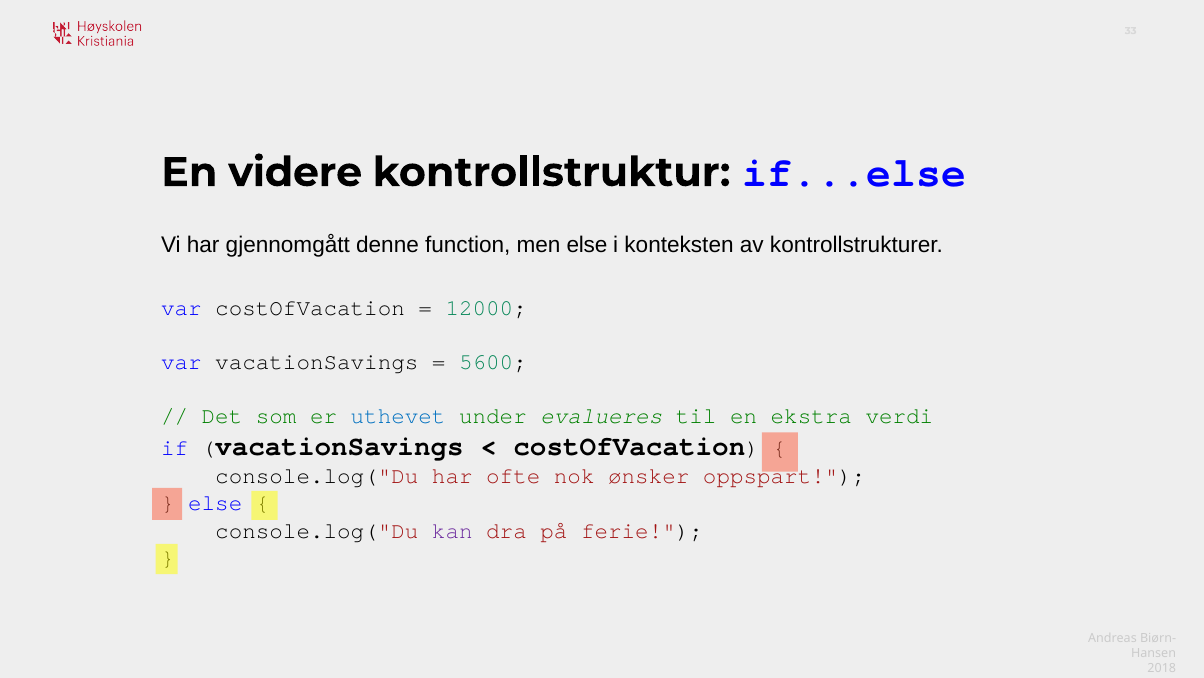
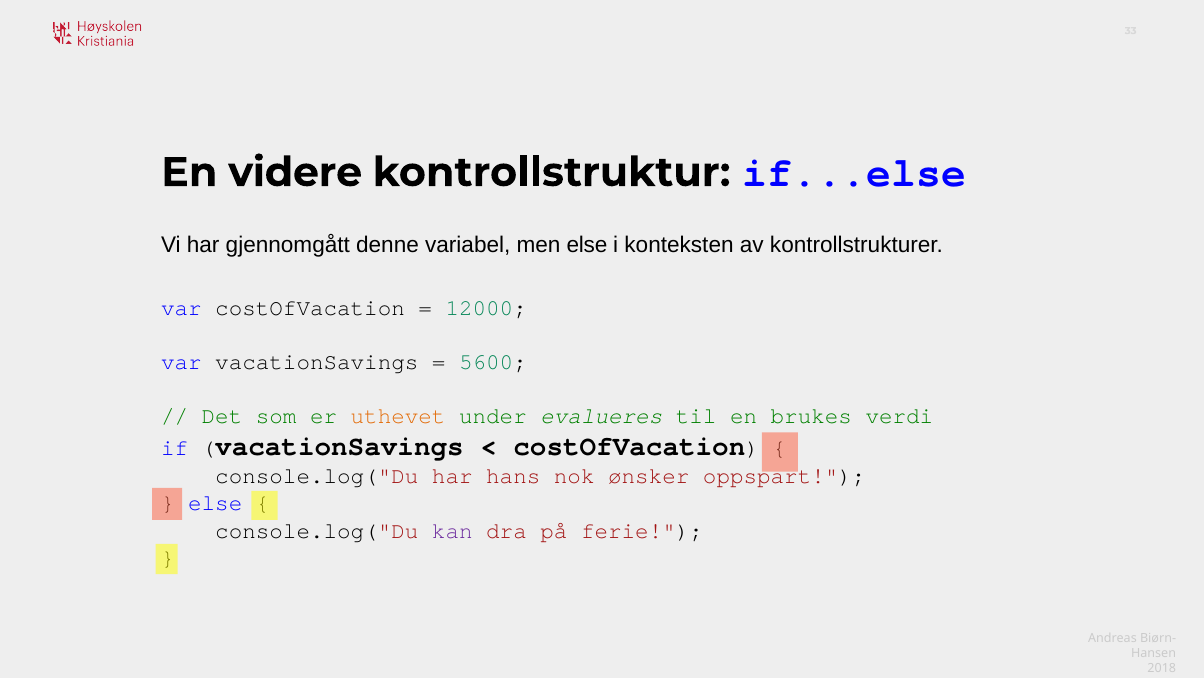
function: function -> variabel
uthevet colour: blue -> orange
ekstra: ekstra -> brukes
ofte: ofte -> hans
